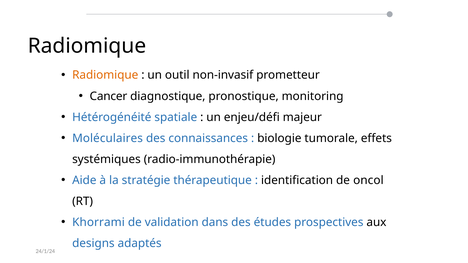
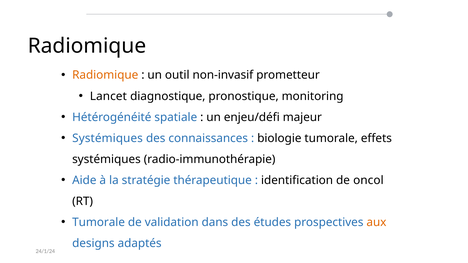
Cancer: Cancer -> Lancet
Moléculaires at (108, 138): Moléculaires -> Systémiques
Khorrami at (99, 223): Khorrami -> Tumorale
aux colour: black -> orange
